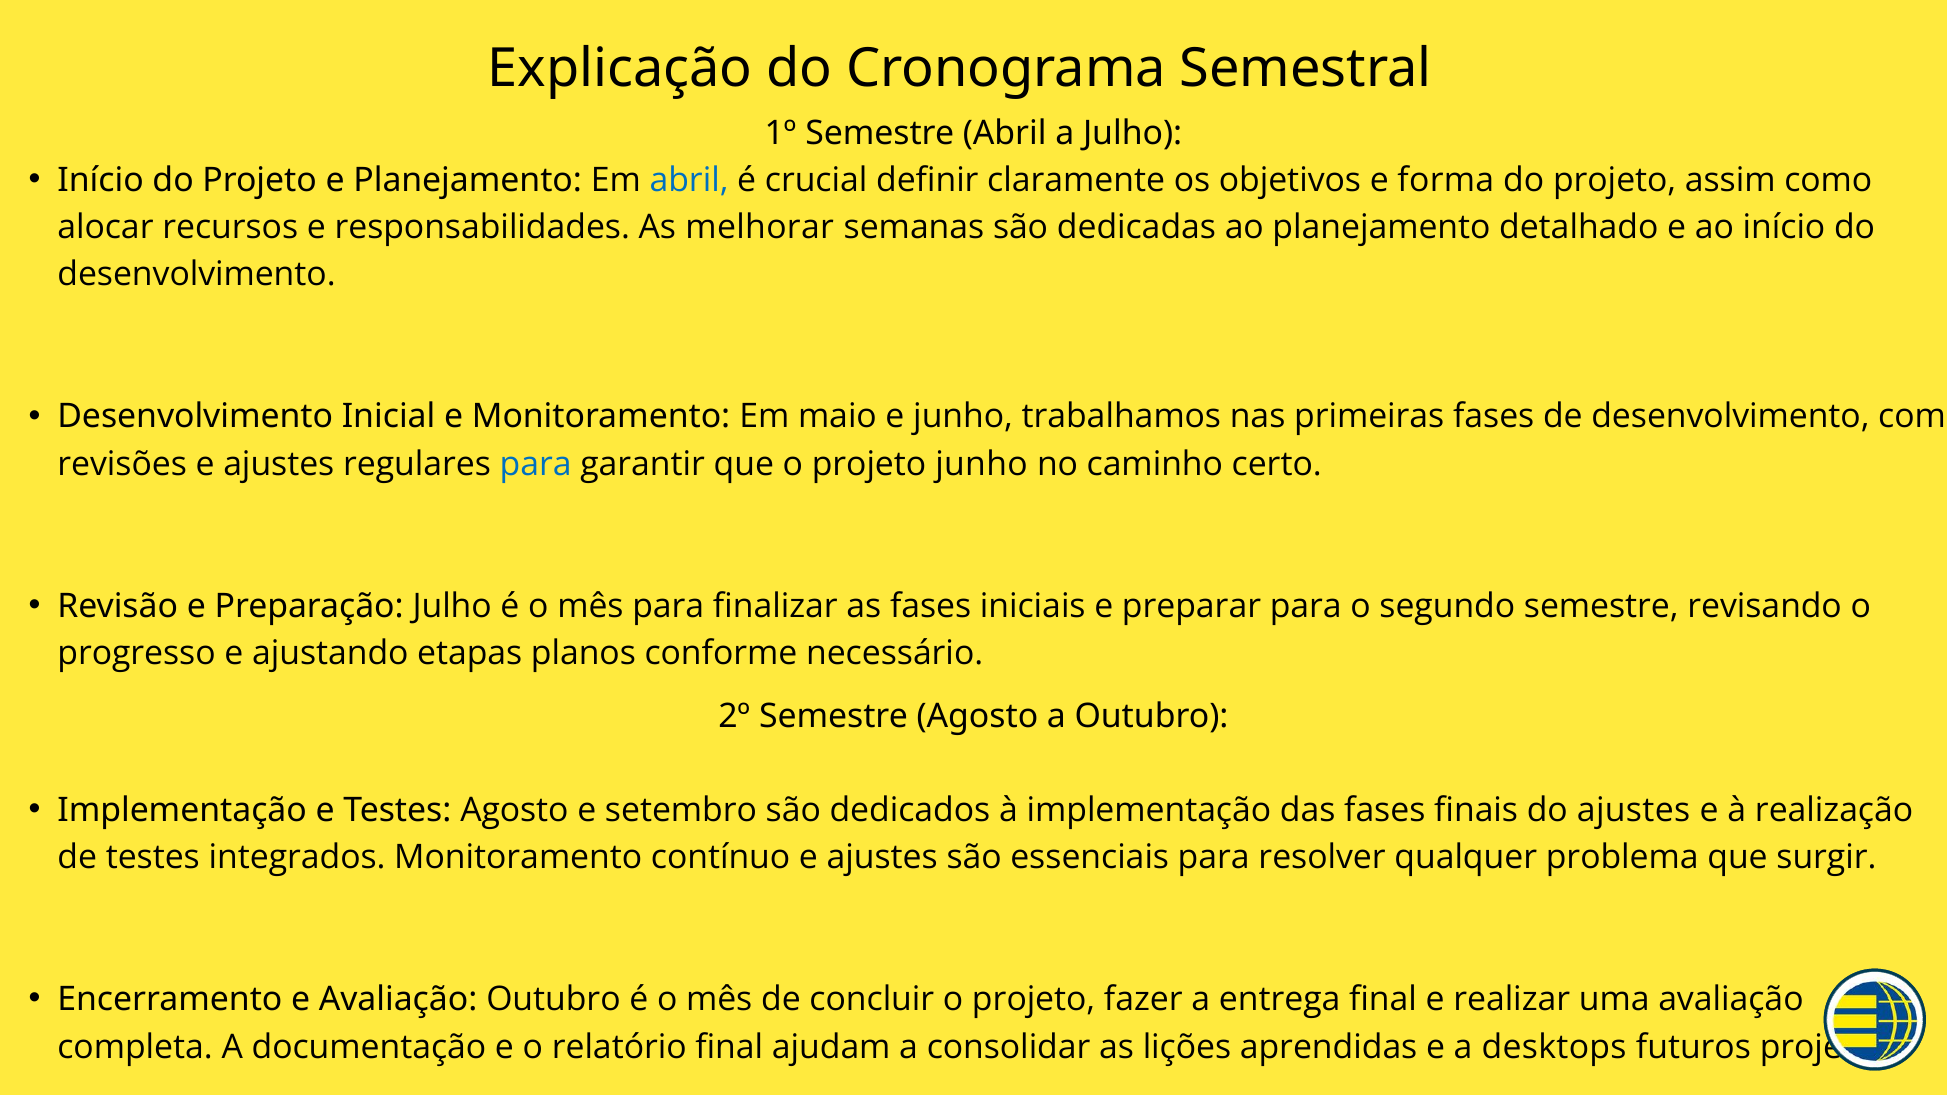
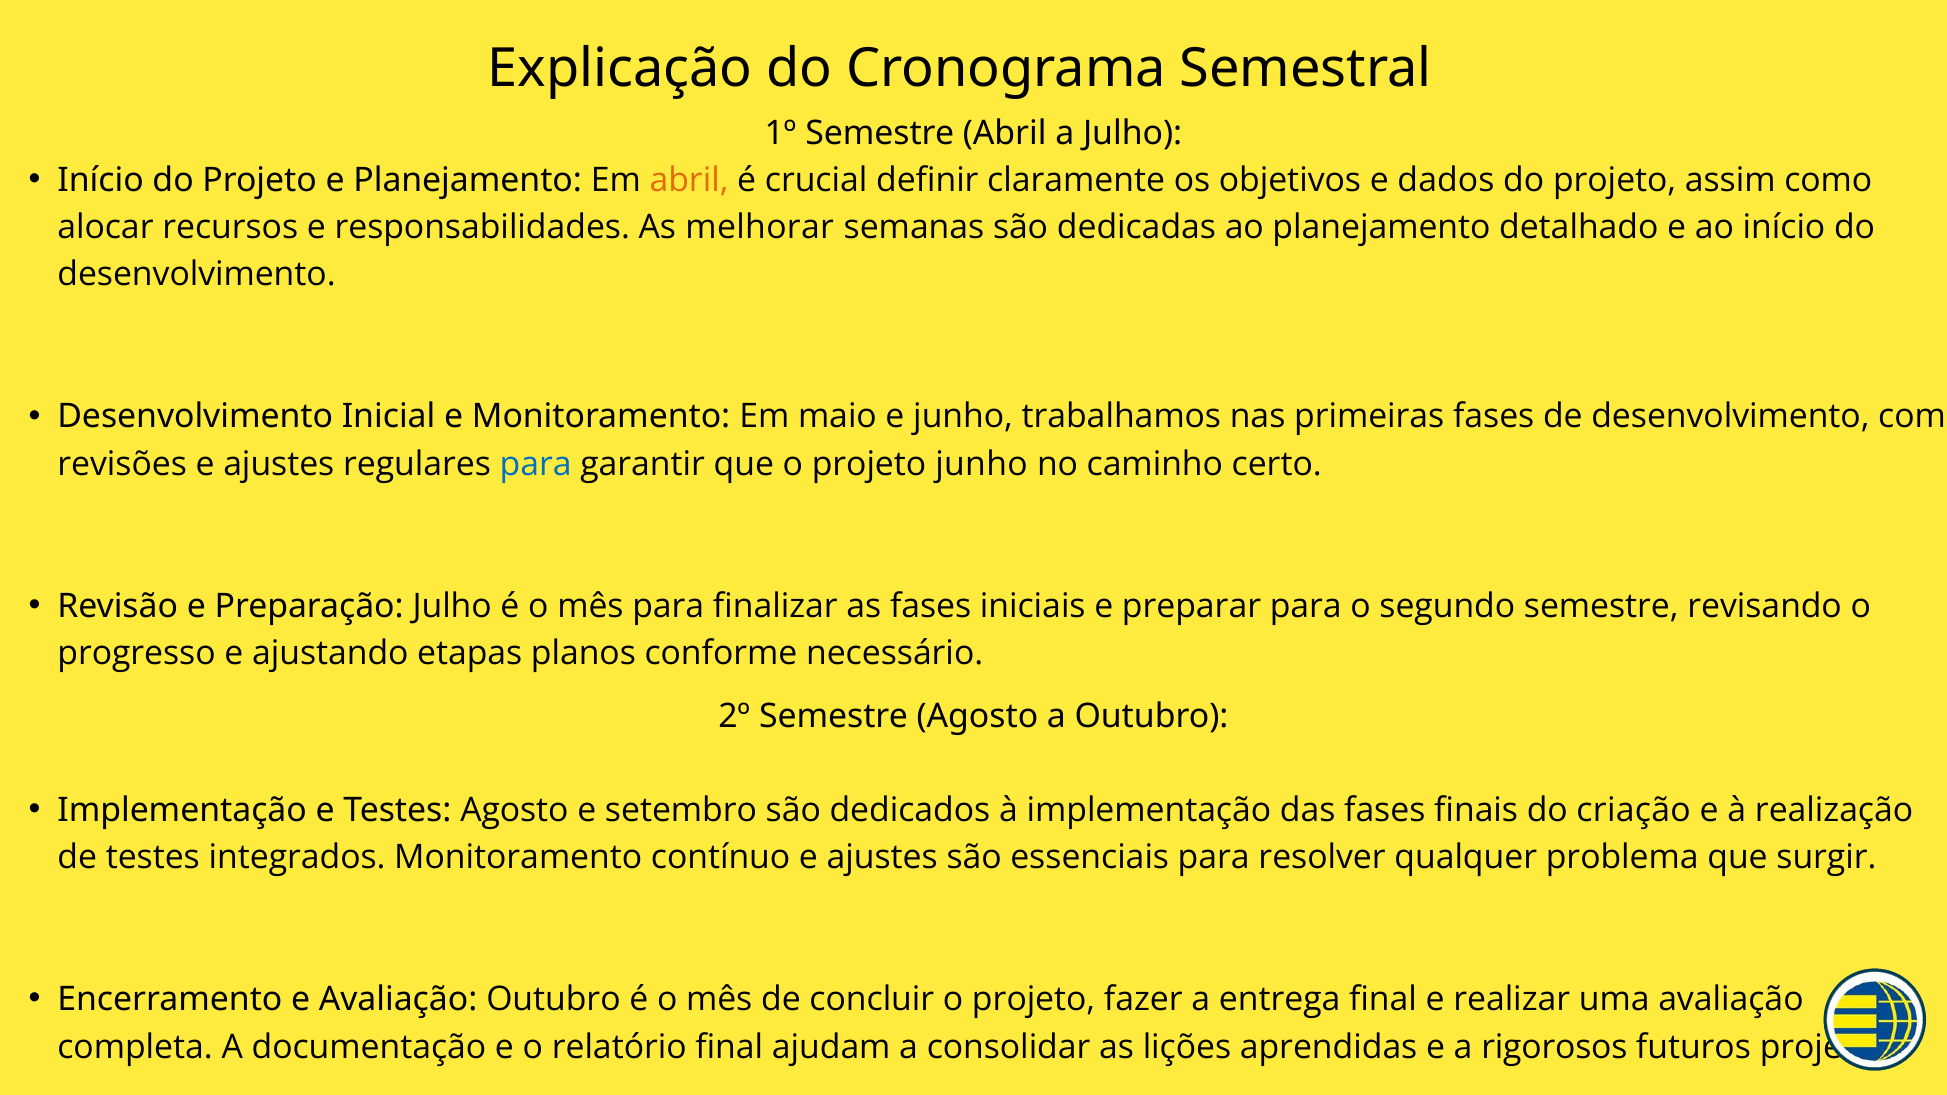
abril at (689, 180) colour: blue -> orange
forma: forma -> dados
do ajustes: ajustes -> criação
desktops: desktops -> rigorosos
